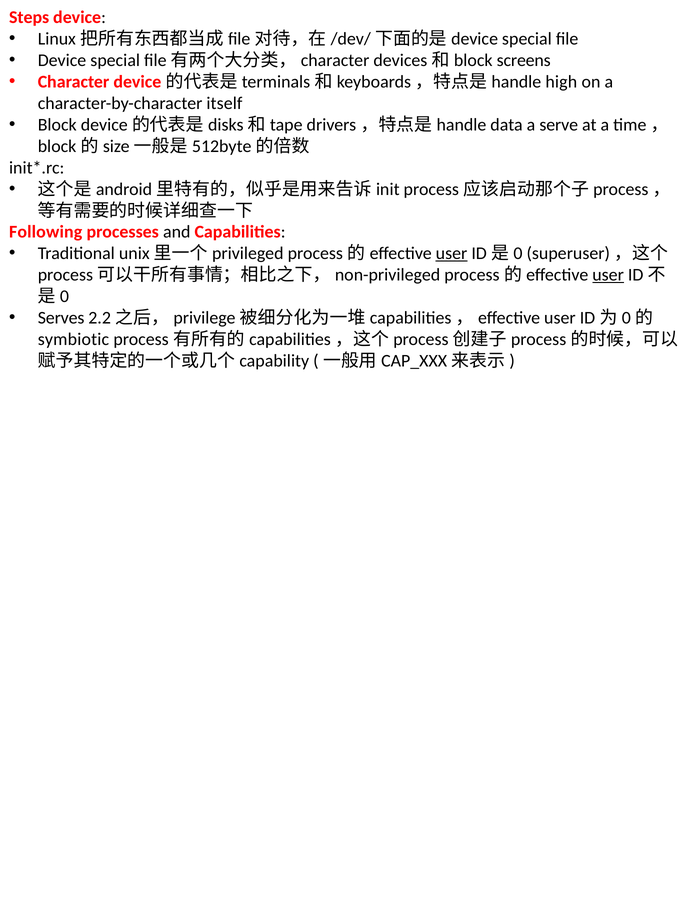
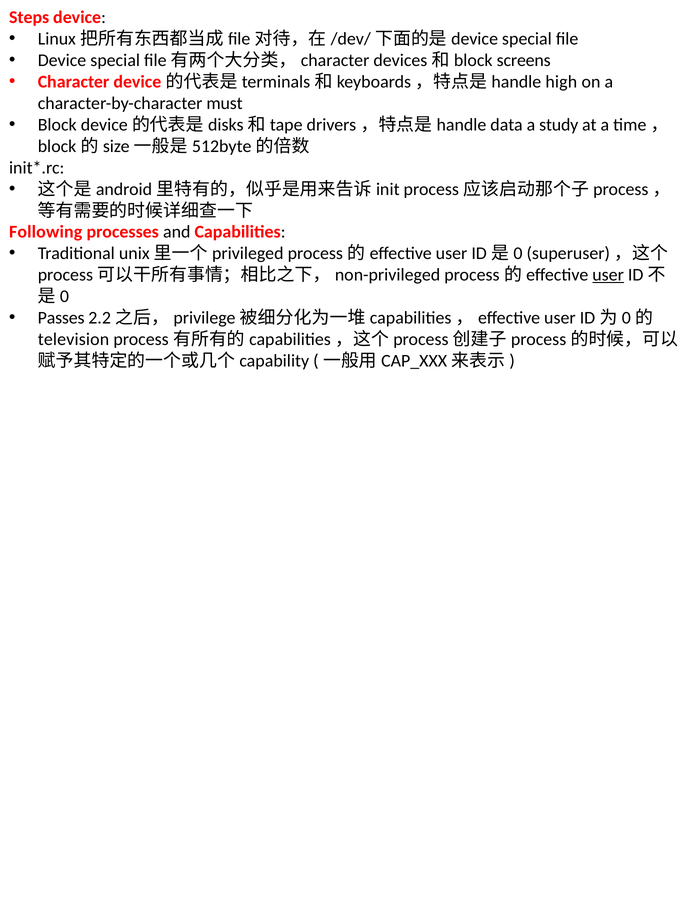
itself: itself -> must
serve: serve -> study
user at (452, 254) underline: present -> none
Serves: Serves -> Passes
symbiotic: symbiotic -> television
